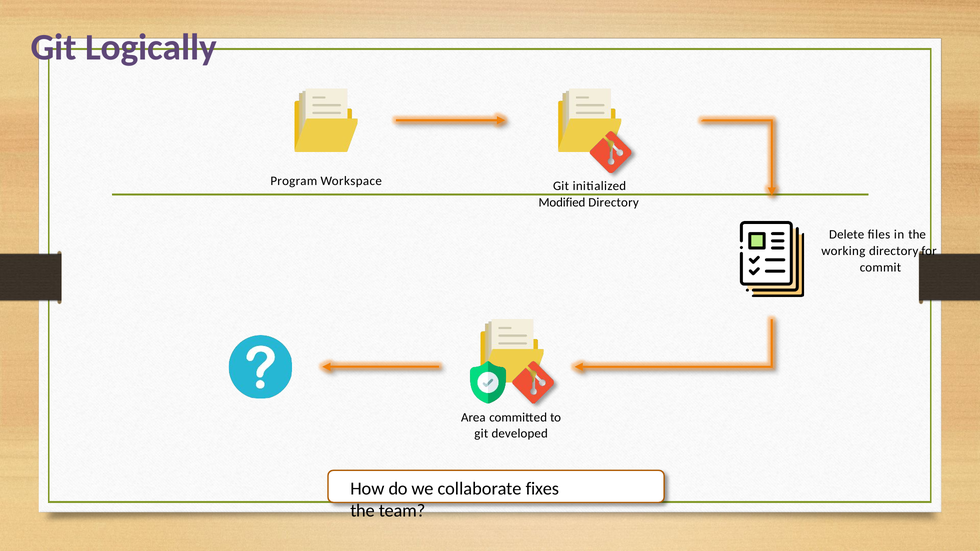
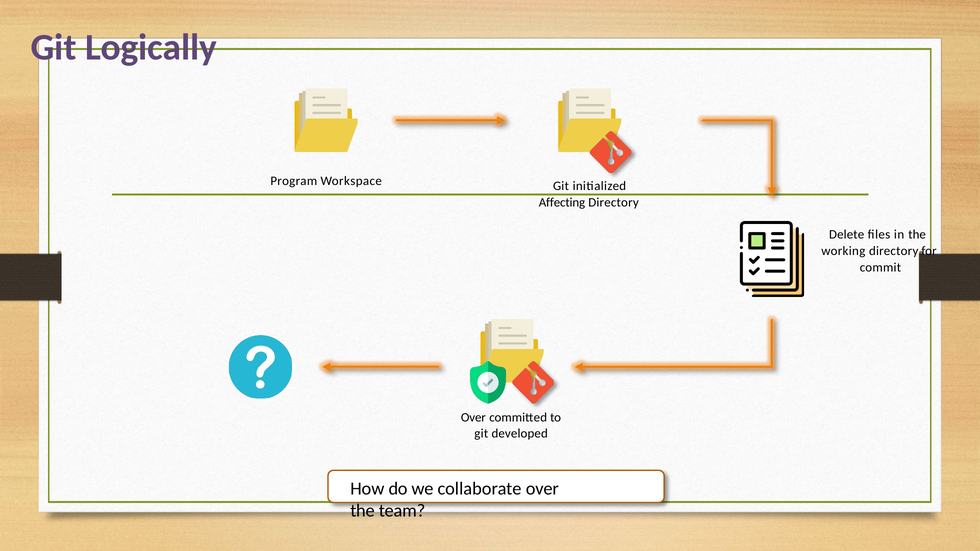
Modified: Modified -> Affecting
Area at (473, 418): Area -> Over
collaborate fixes: fixes -> over
